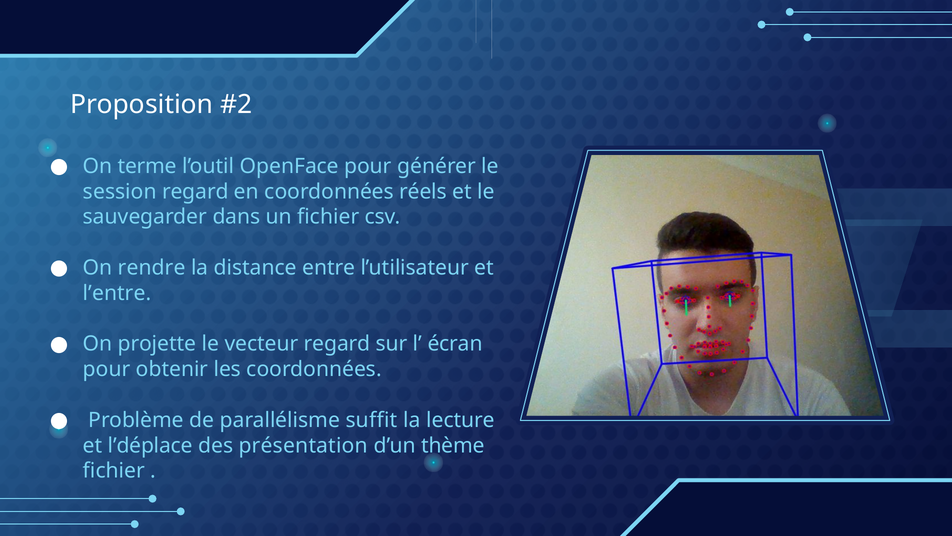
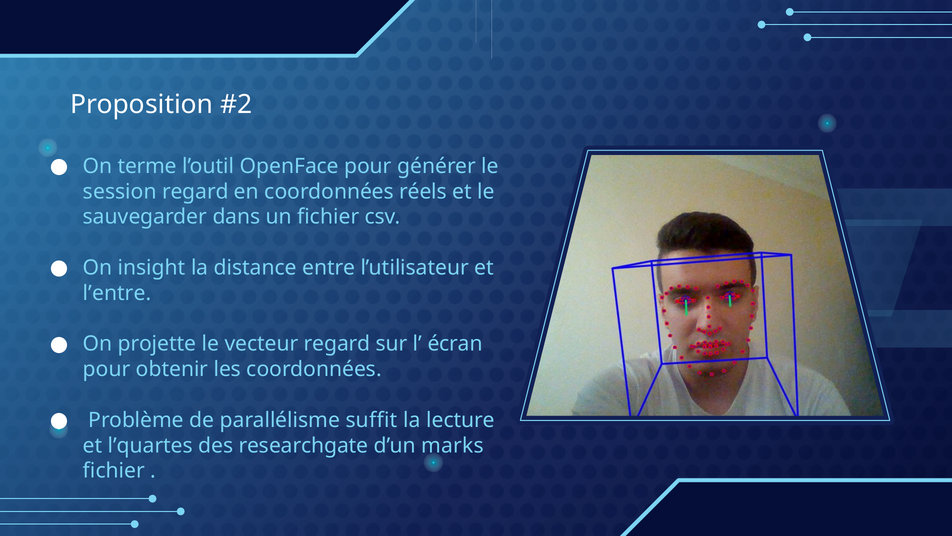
rendre: rendre -> insight
l’déplace: l’déplace -> l’quartes
présentation: présentation -> researchgate
thème: thème -> marks
